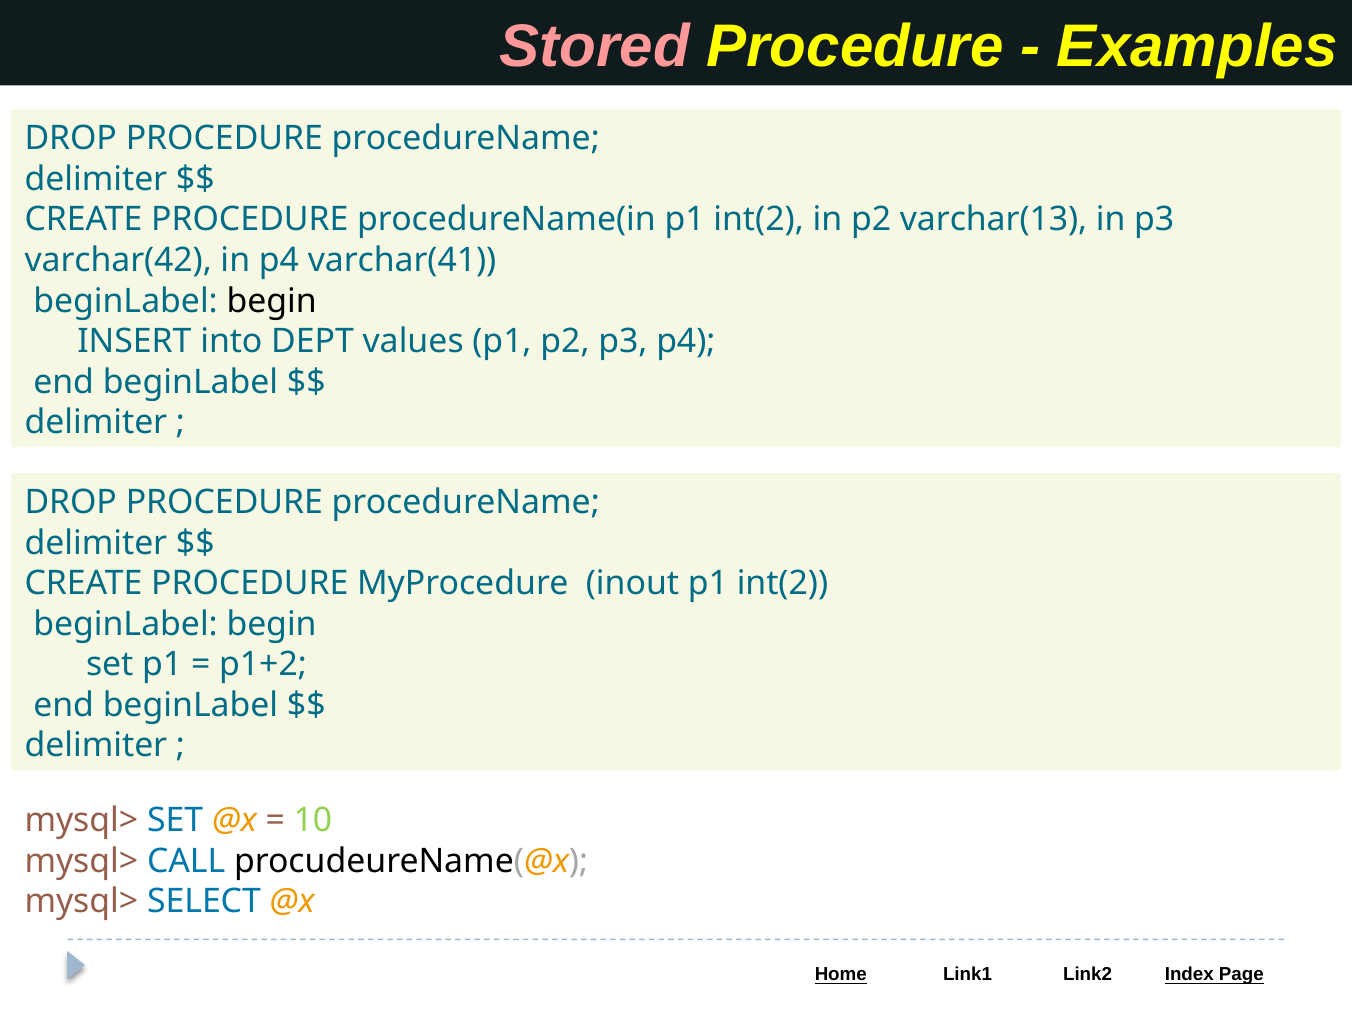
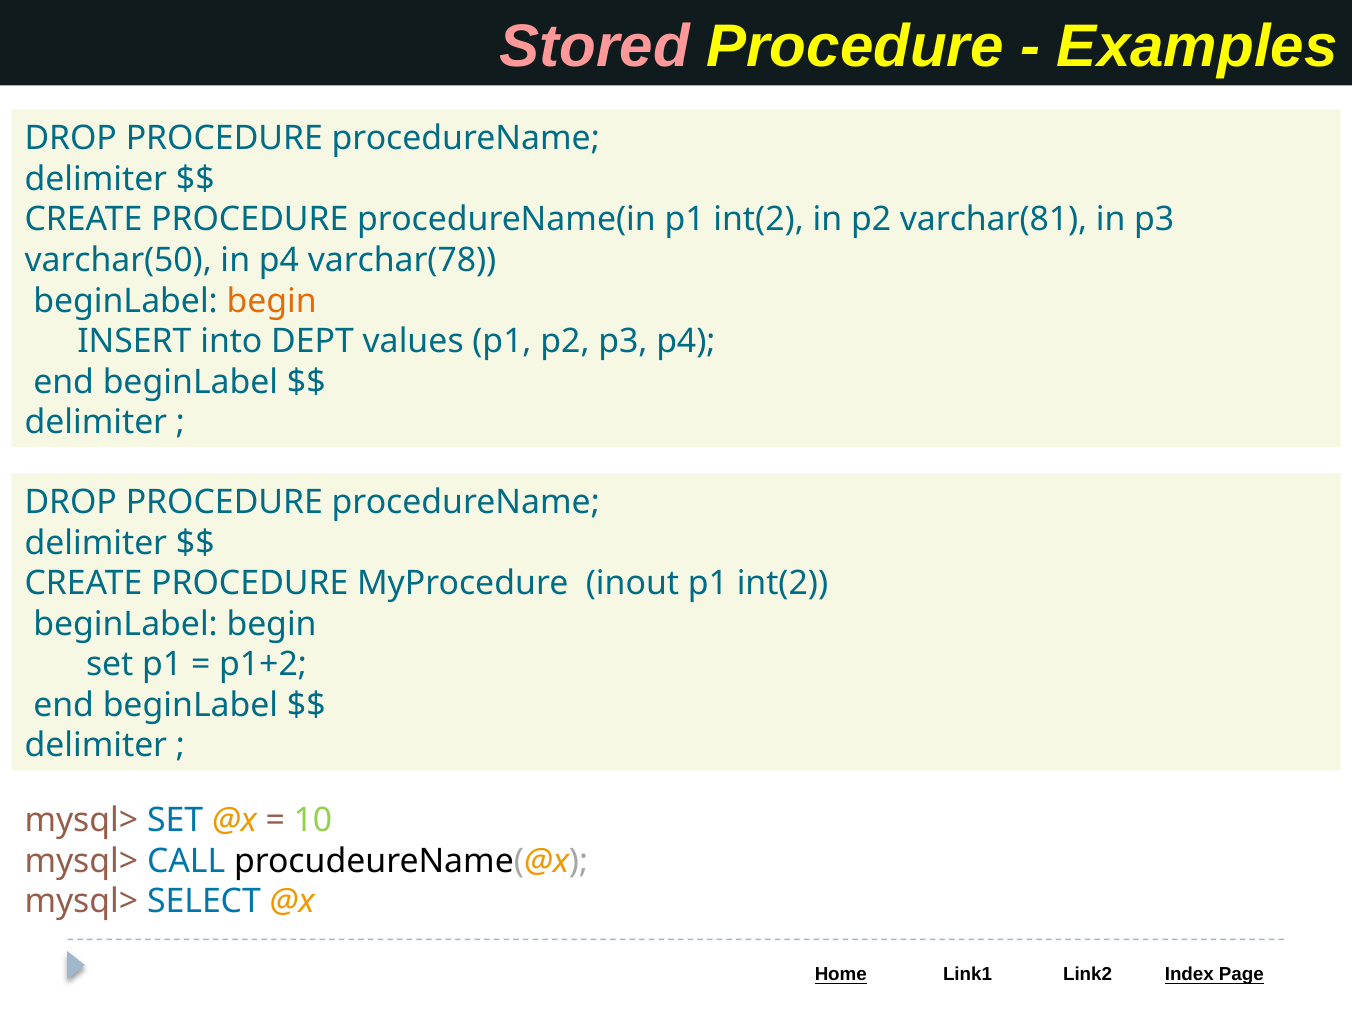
varchar(13: varchar(13 -> varchar(81
varchar(42: varchar(42 -> varchar(50
varchar(41: varchar(41 -> varchar(78
begin at (272, 301) colour: black -> orange
